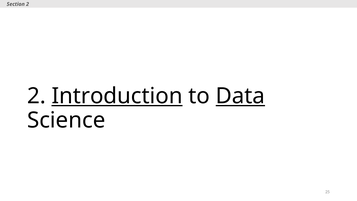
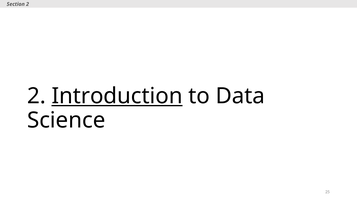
Data underline: present -> none
